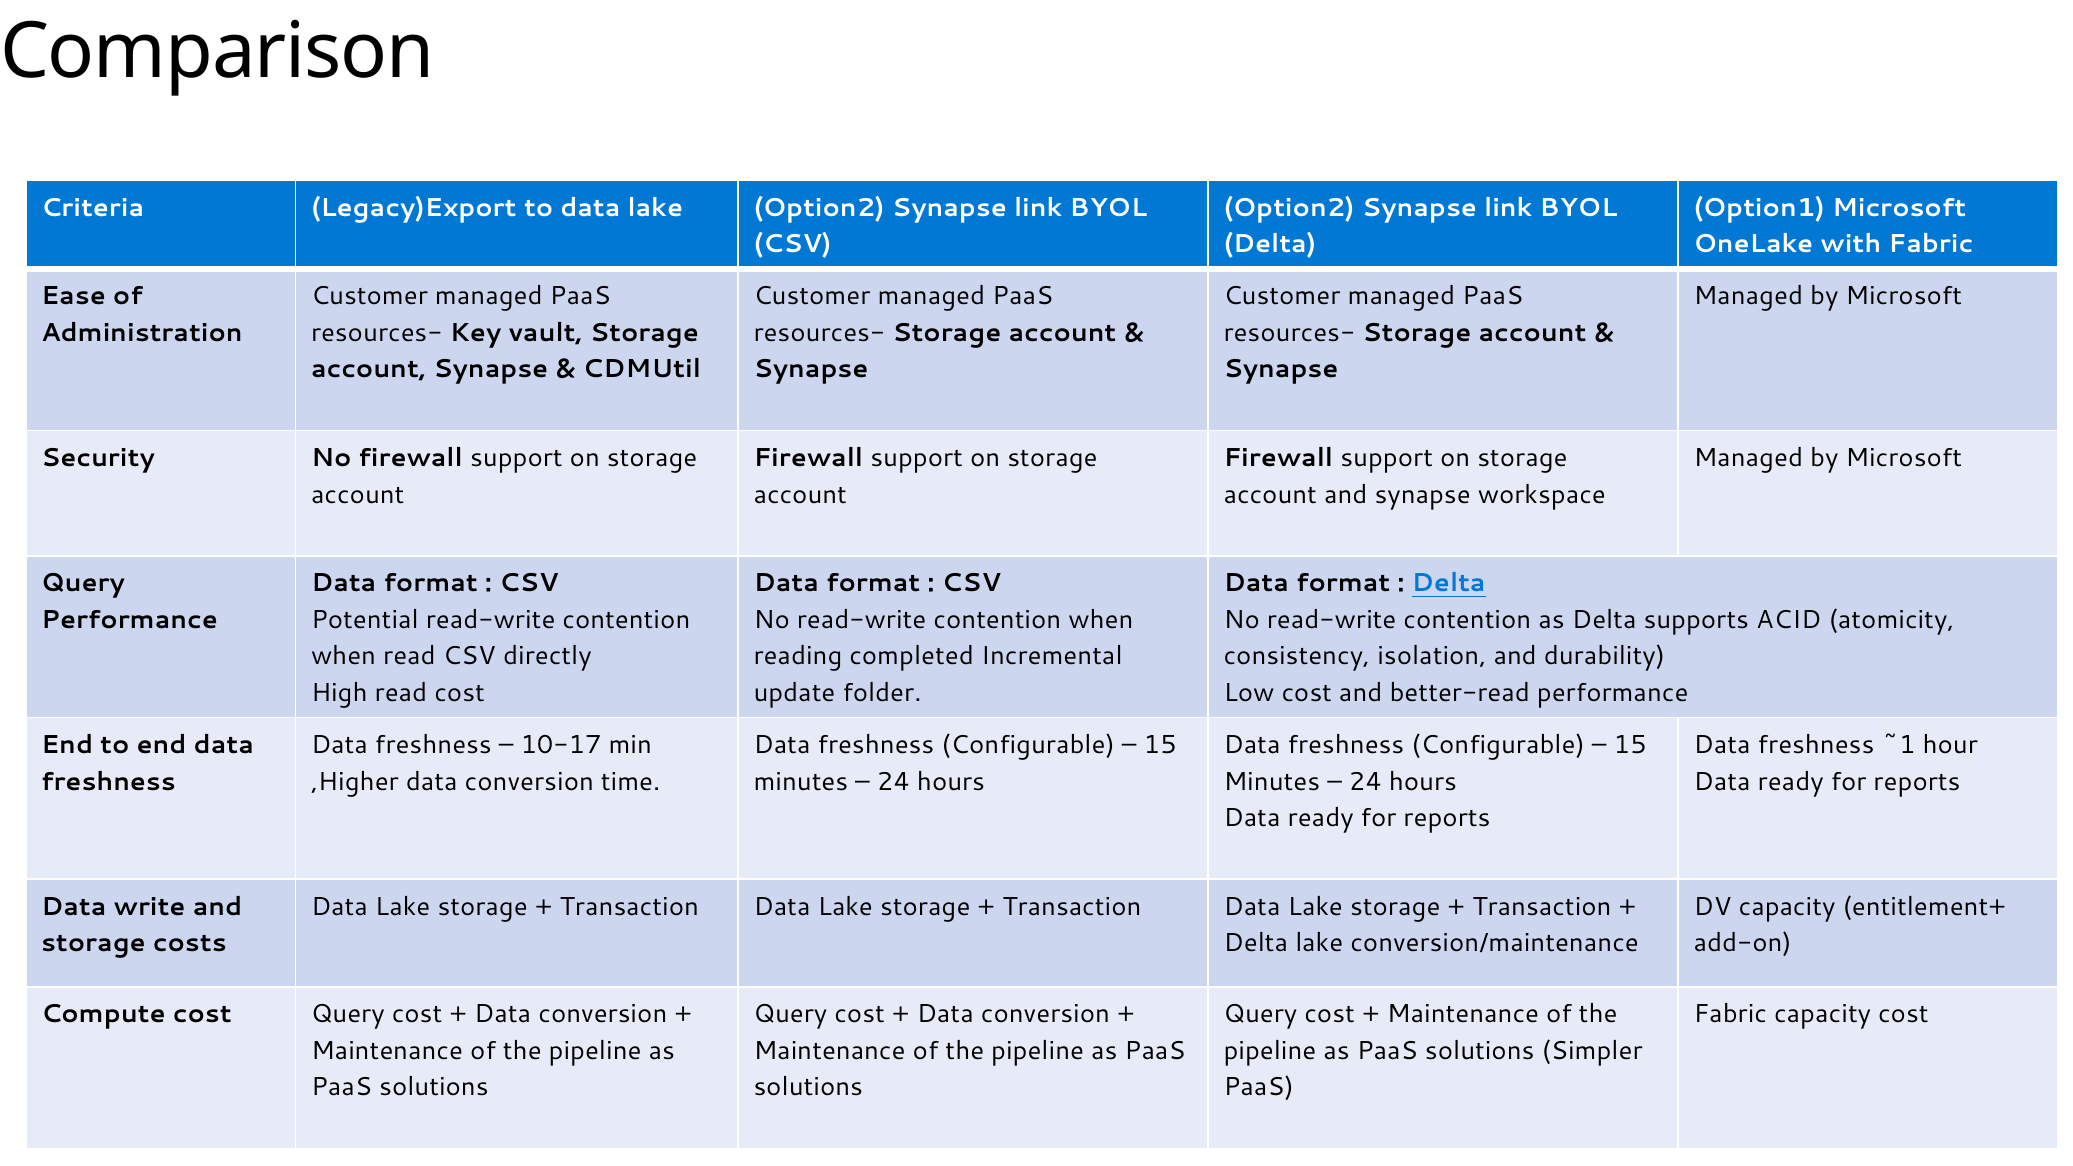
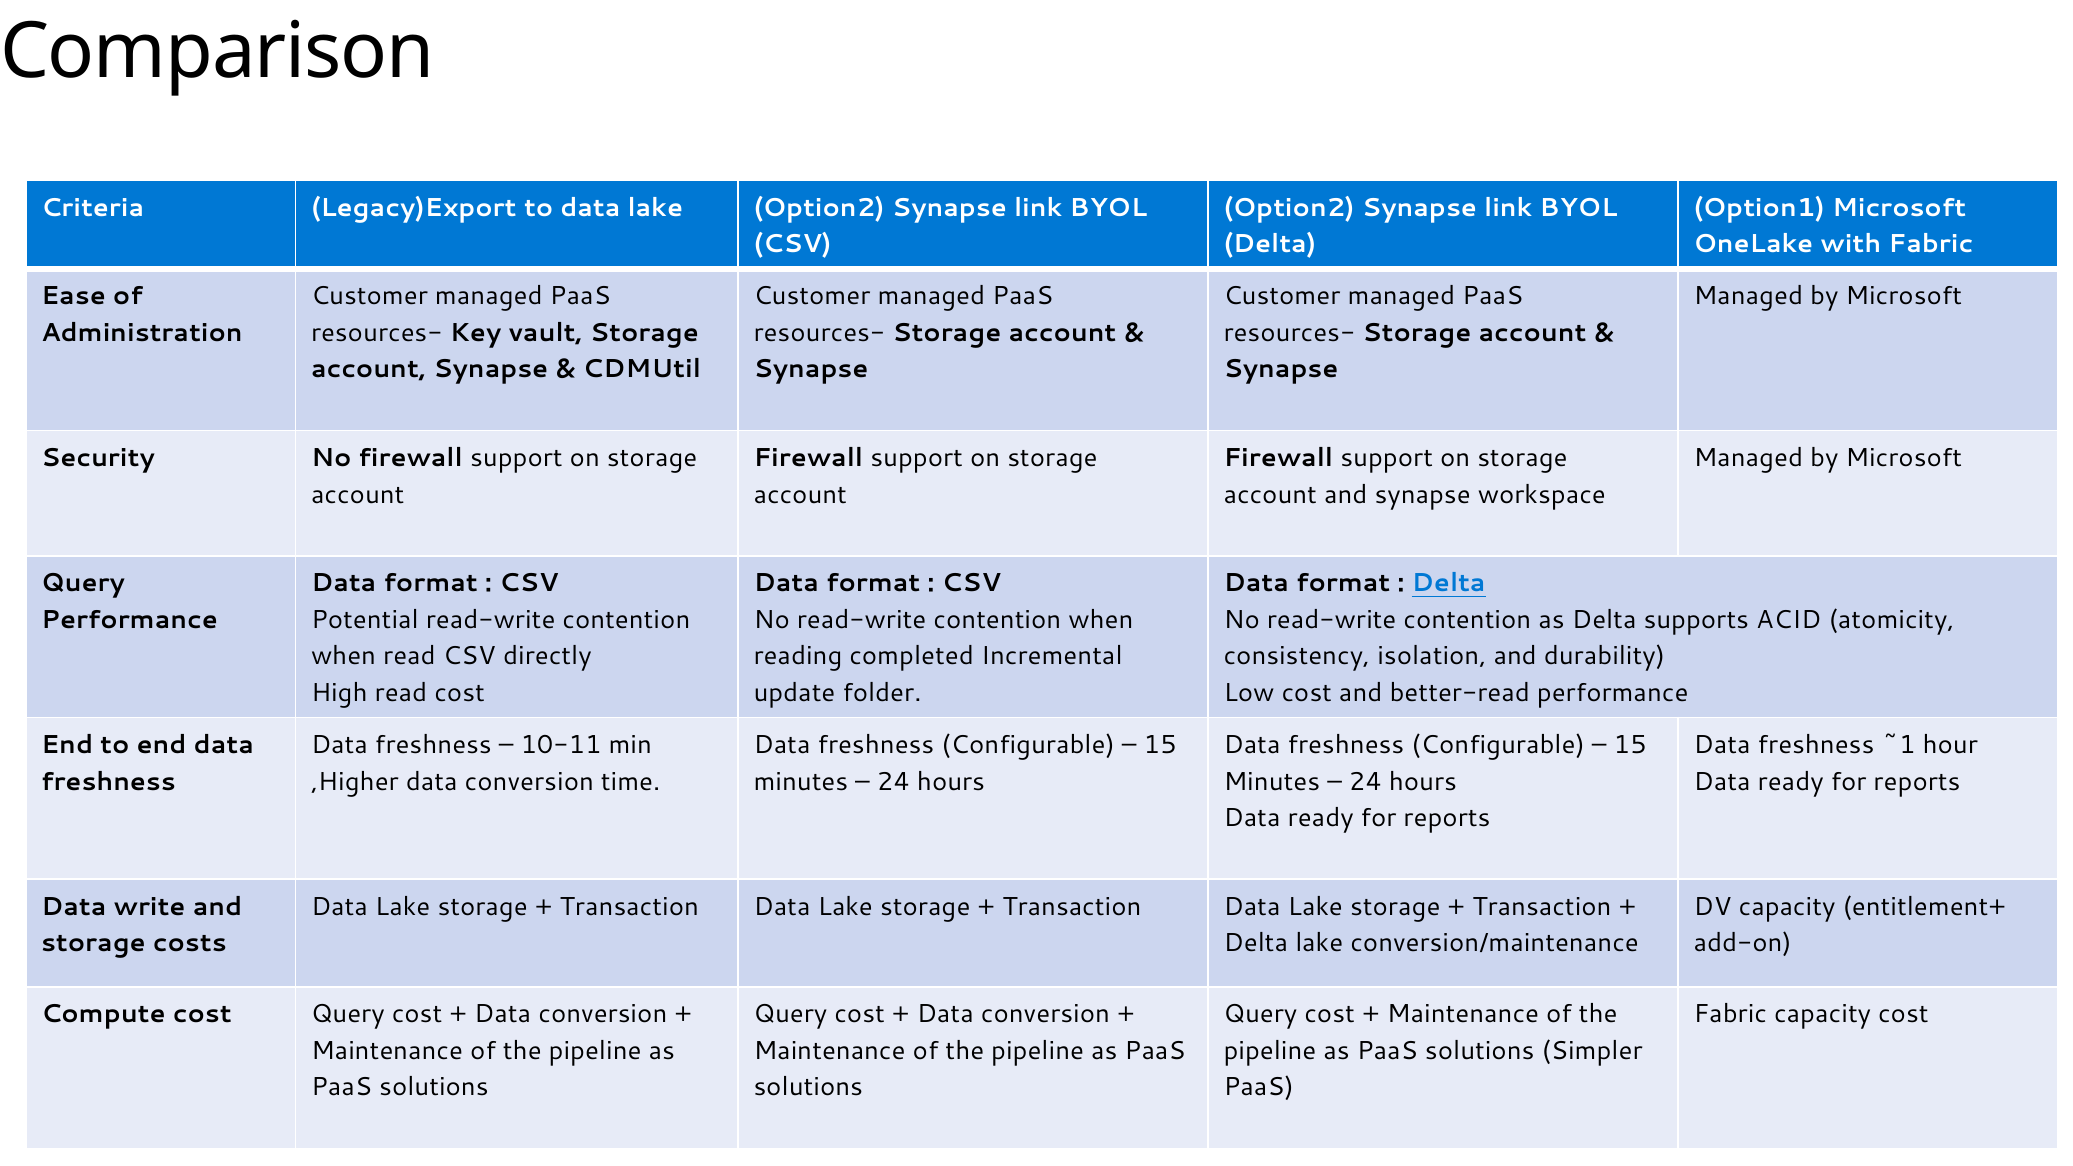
10-17: 10-17 -> 10-11
